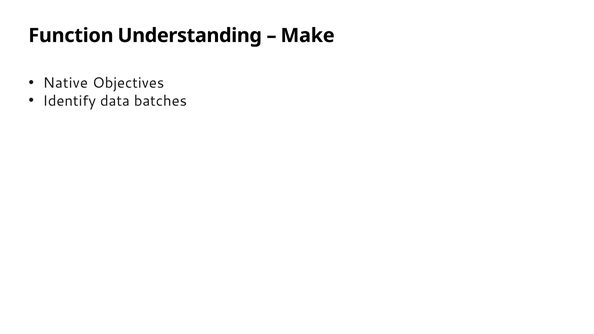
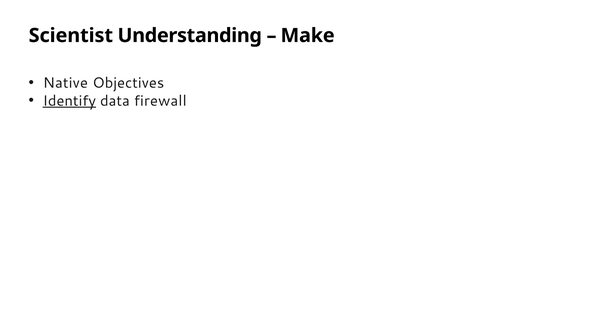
Function: Function -> Scientist
Identify underline: none -> present
batches: batches -> firewall
